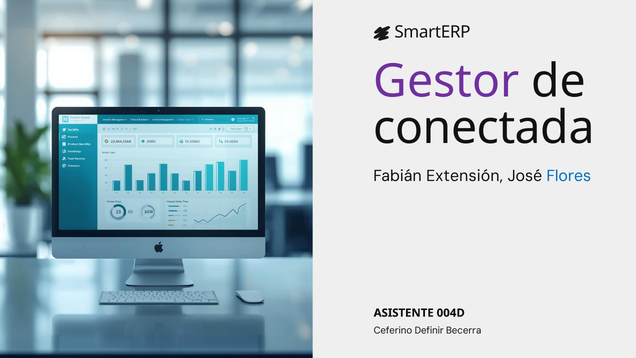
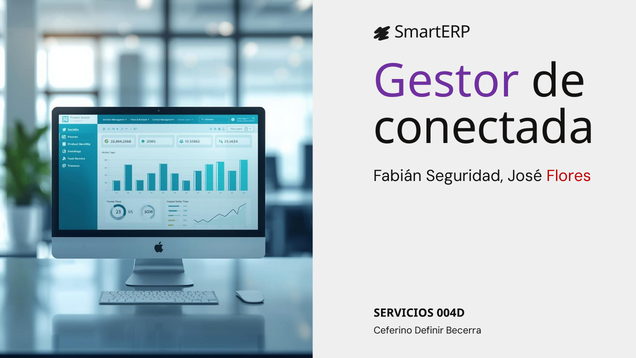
Extensión: Extensión -> Seguridad
Flores colour: blue -> red
ASISTENTE: ASISTENTE -> SERVICIOS
